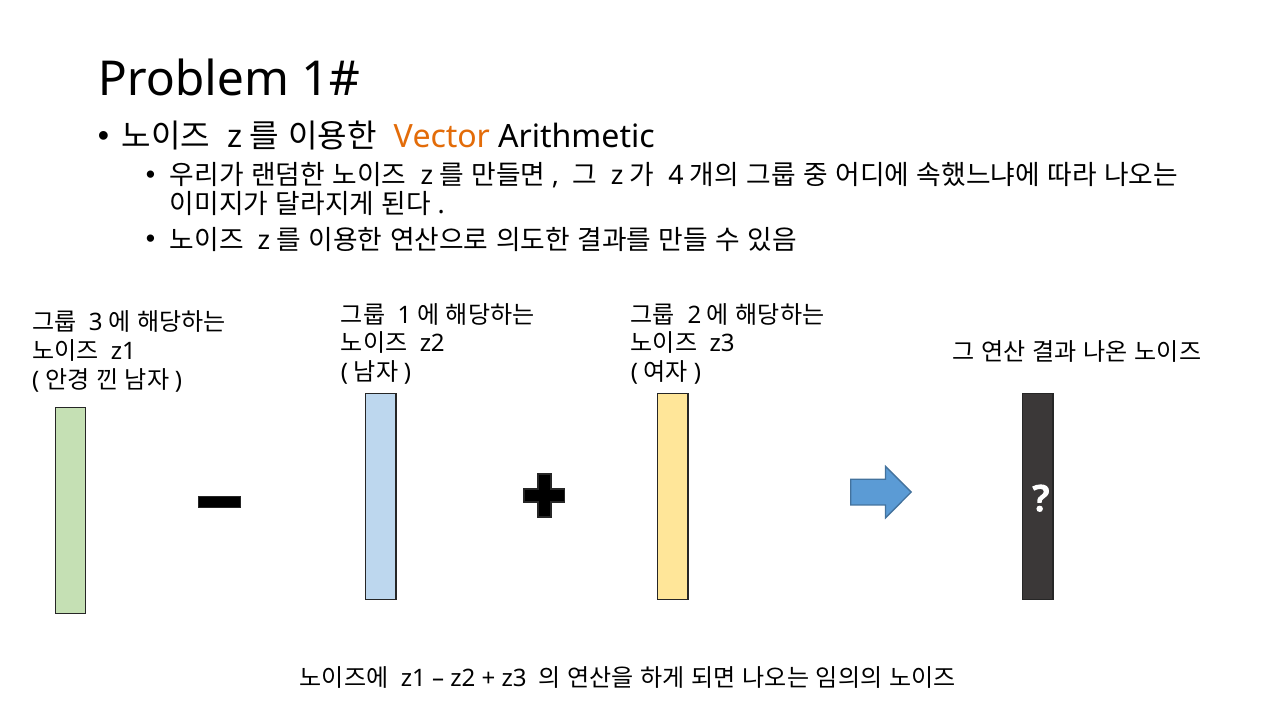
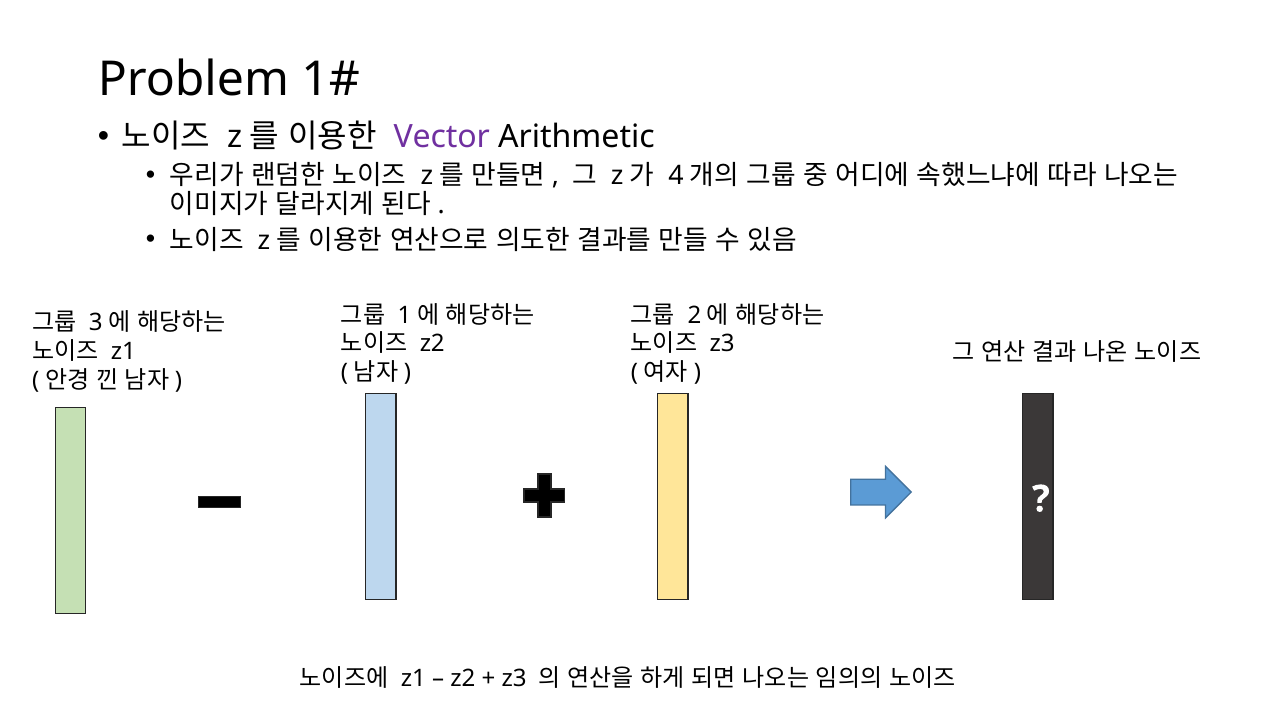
Vector colour: orange -> purple
